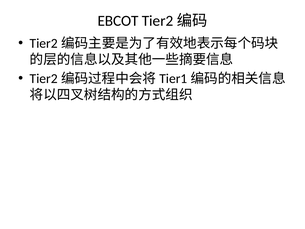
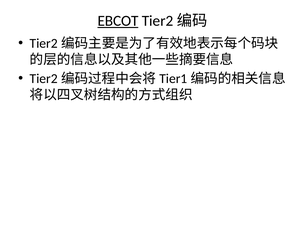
EBCOT underline: none -> present
